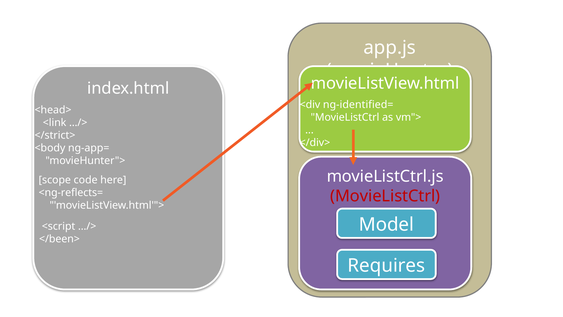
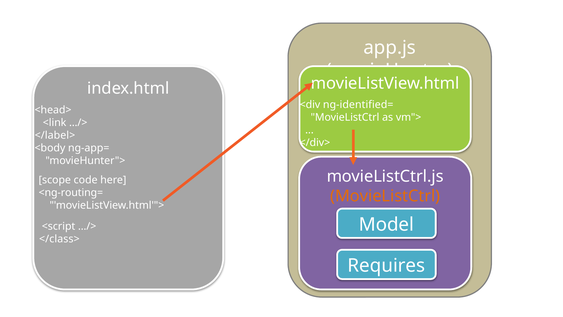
</strict>: </strict> -> </label>
<ng-reflects=: <ng-reflects= -> <ng-routing=
MovieListCtrl at (385, 196) colour: red -> orange
</been>: </been> -> </class>
